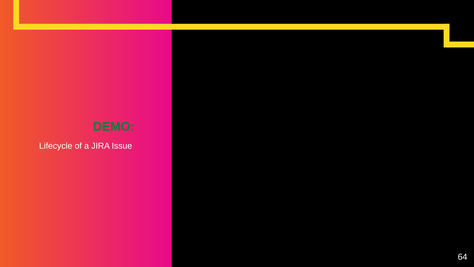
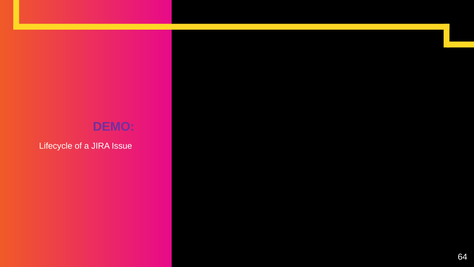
DEMO colour: green -> purple
